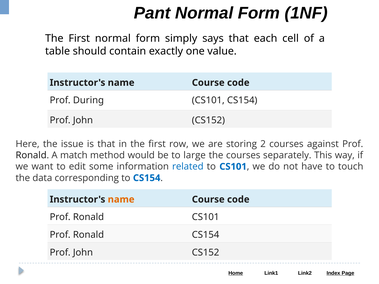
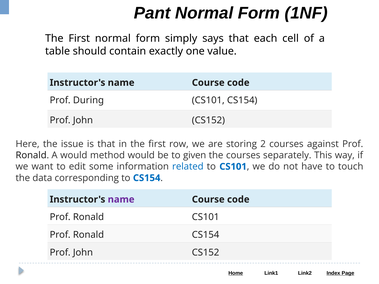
A match: match -> would
large: large -> given
name at (121, 200) colour: orange -> purple
